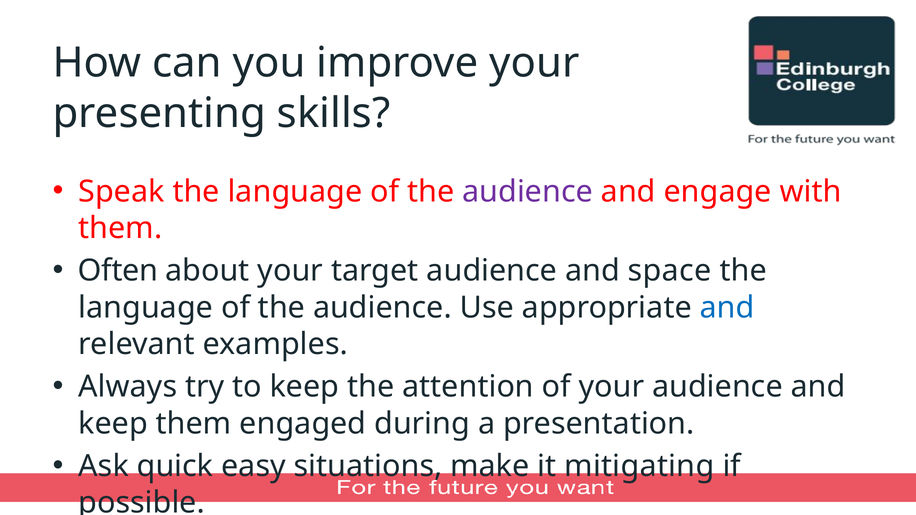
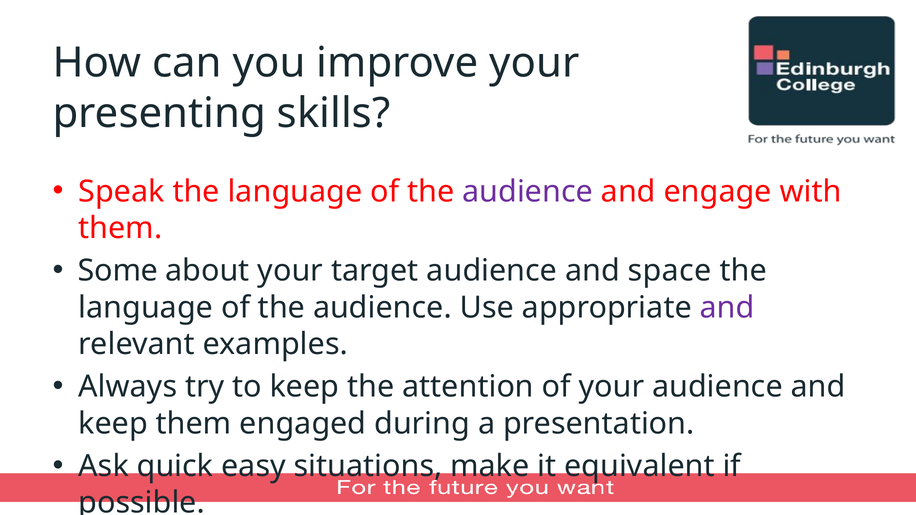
Often: Often -> Some
and at (727, 308) colour: blue -> purple
mitigating: mitigating -> equivalent
